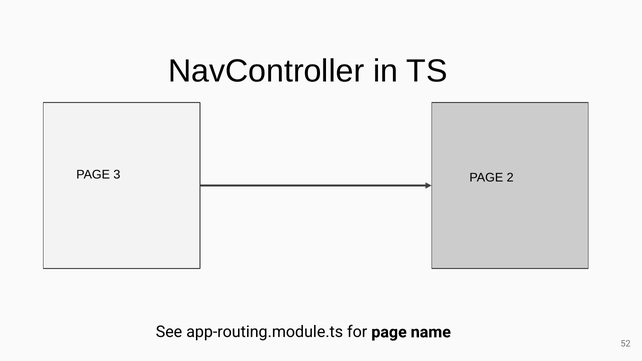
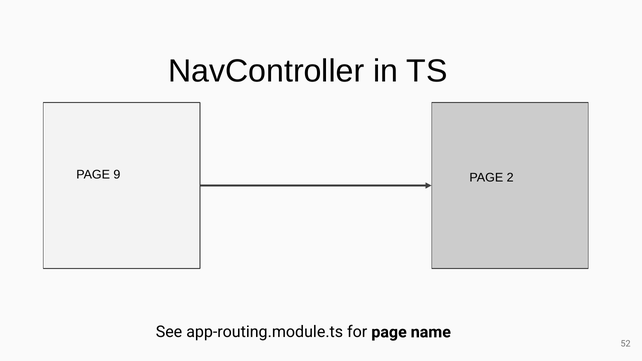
3: 3 -> 9
